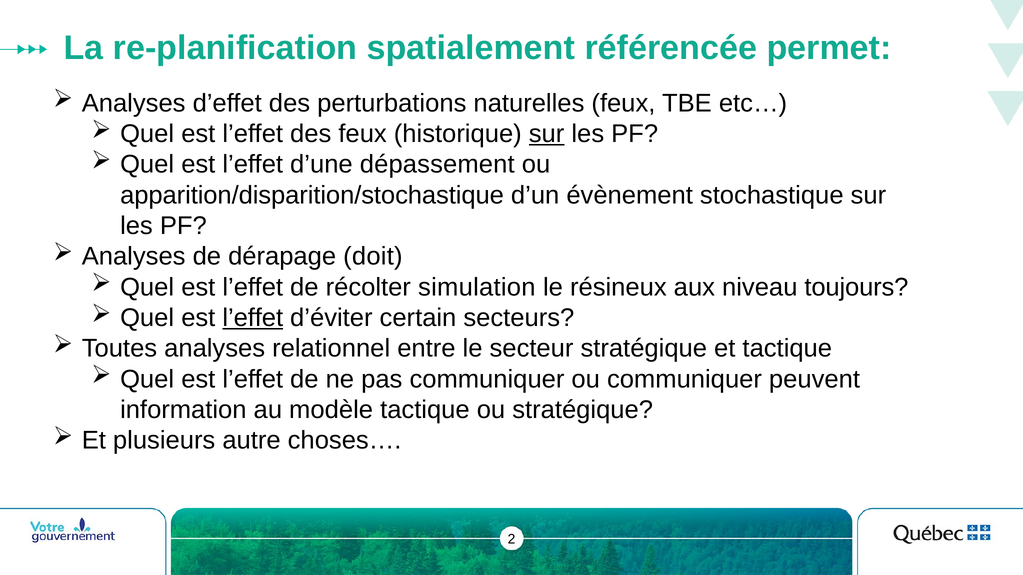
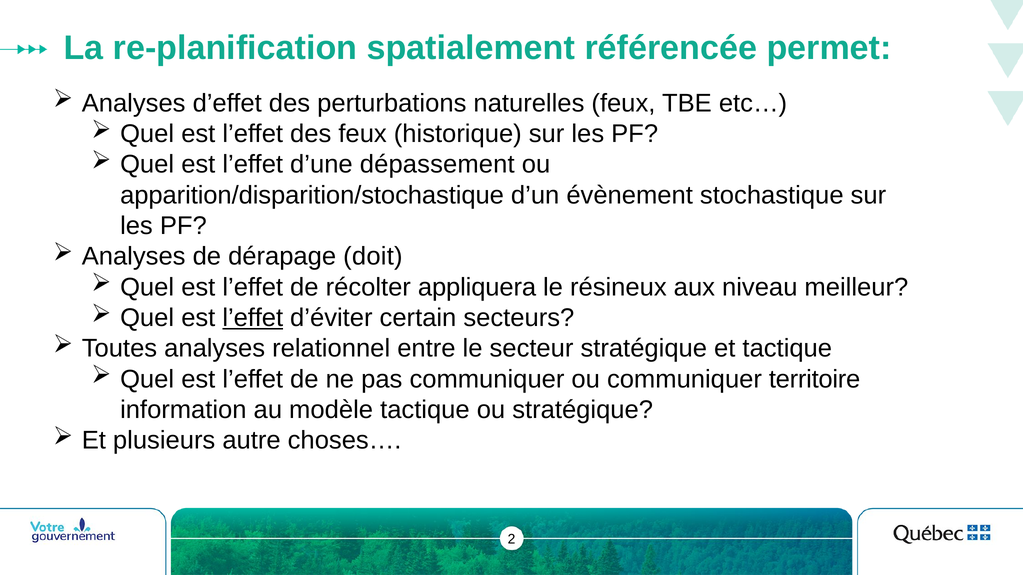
sur at (547, 134) underline: present -> none
simulation: simulation -> appliquera
toujours: toujours -> meilleur
peuvent: peuvent -> territoire
